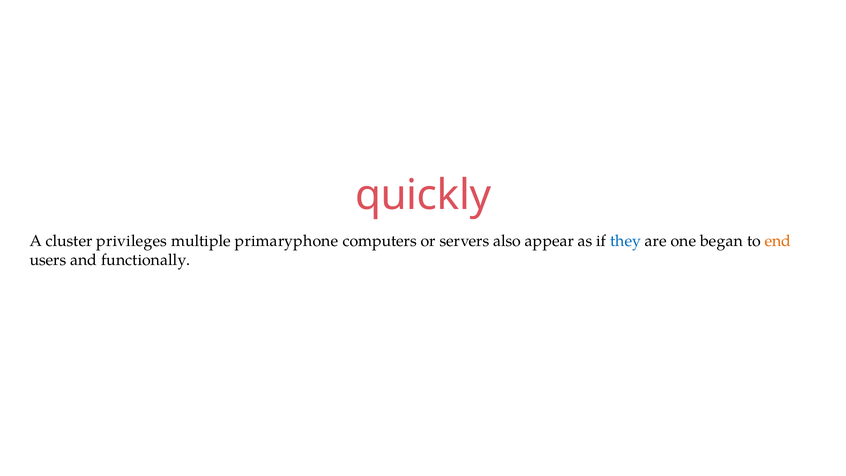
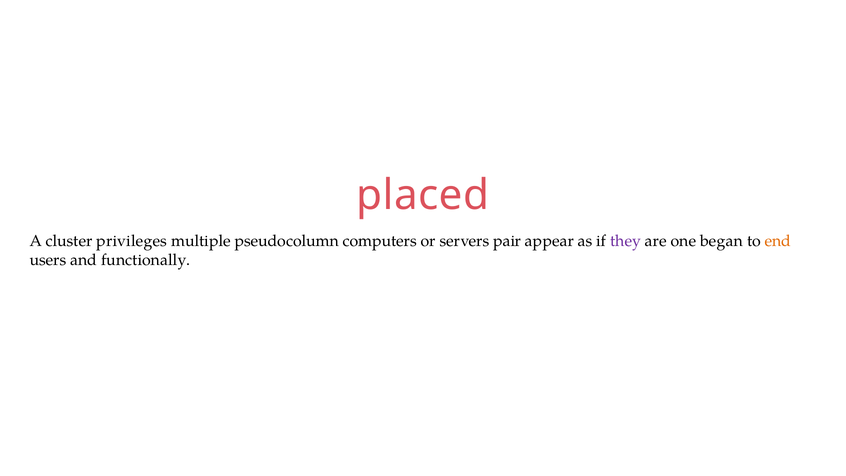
quickly: quickly -> placed
primaryphone: primaryphone -> pseudocolumn
also: also -> pair
they colour: blue -> purple
